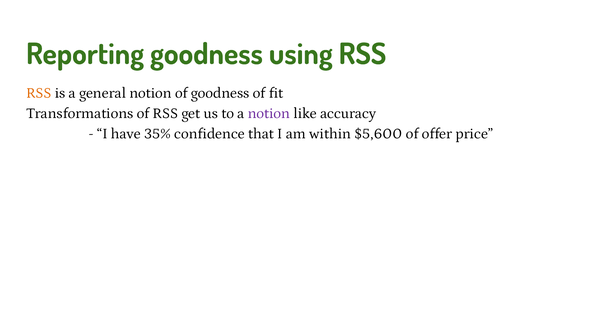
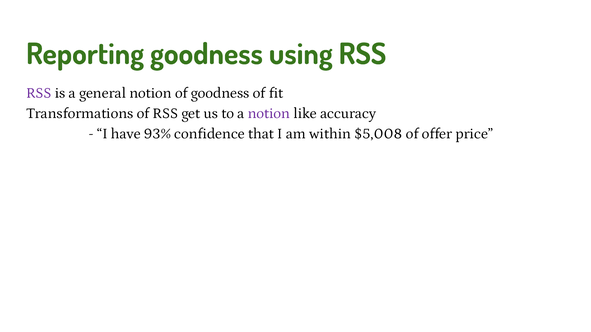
RSS at (39, 93) colour: orange -> purple
35%: 35% -> 93%
$5,600: $5,600 -> $5,008
